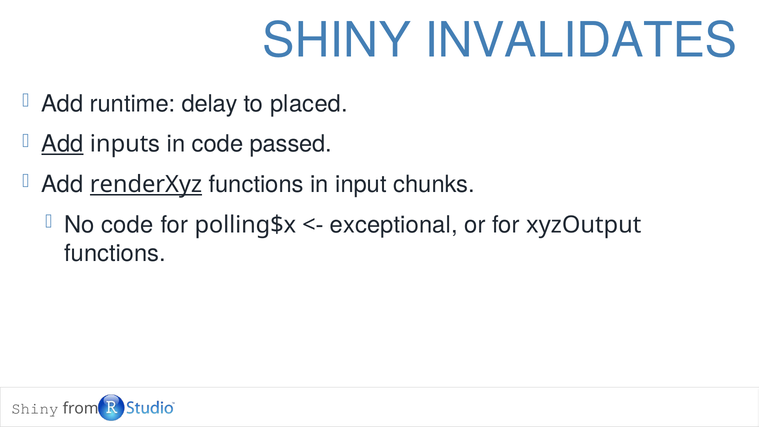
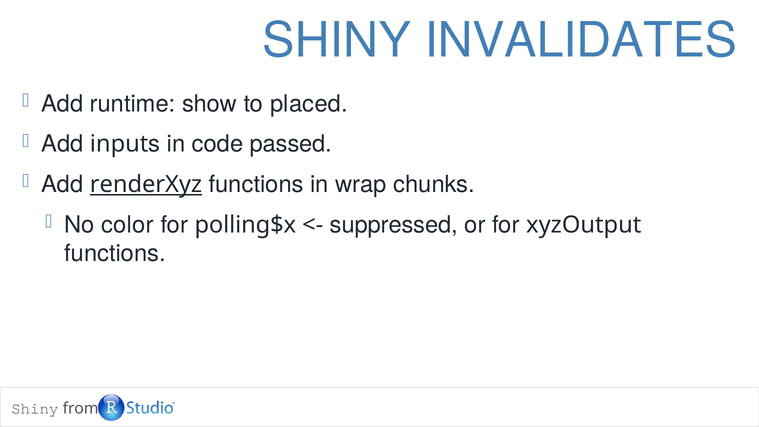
delay: delay -> show
Add at (62, 144) underline: present -> none
in input: input -> wrap
No code: code -> color
exceptional: exceptional -> suppressed
